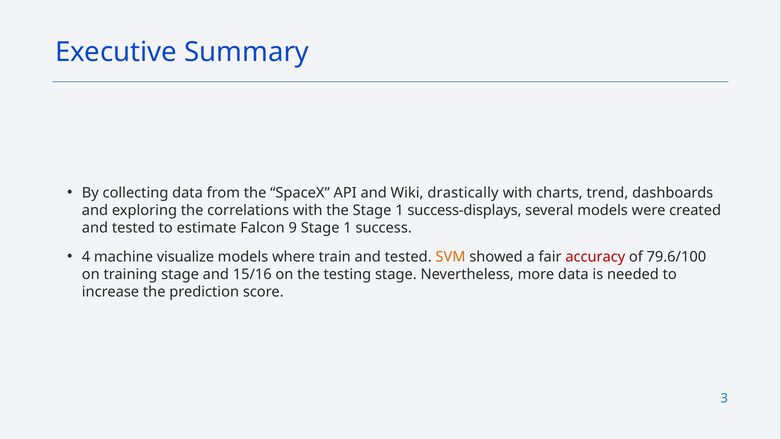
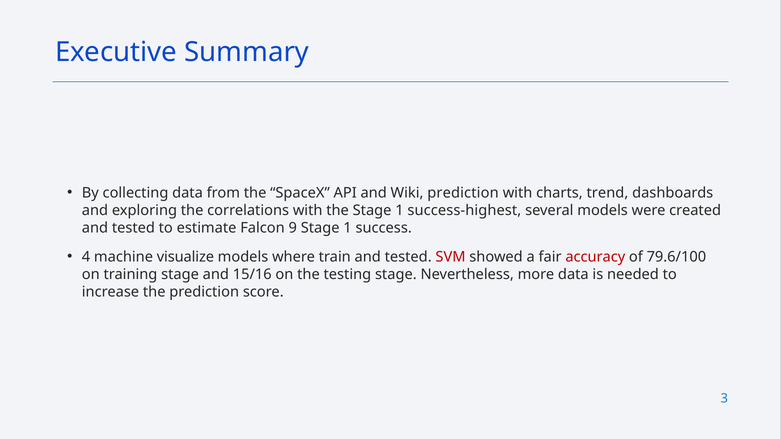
Wiki drastically: drastically -> prediction
success-displays: success-displays -> success-highest
SVM colour: orange -> red
